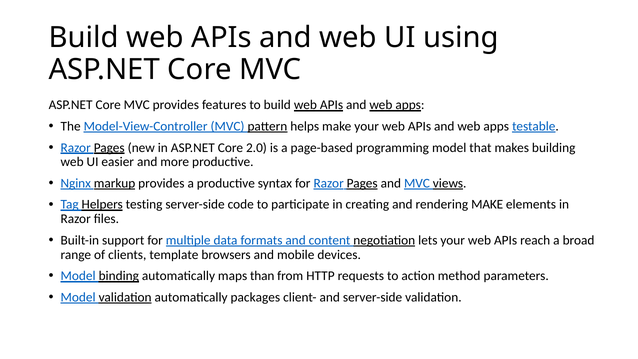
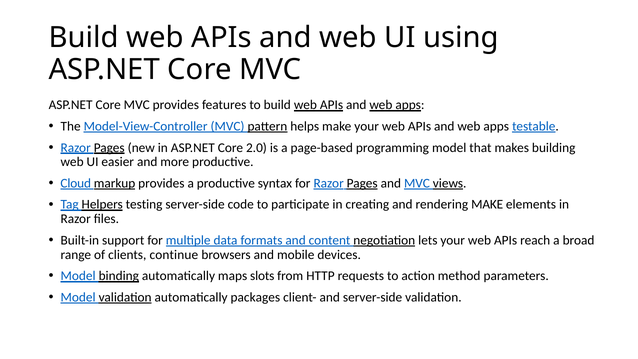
Nginx: Nginx -> Cloud
template: template -> continue
than: than -> slots
